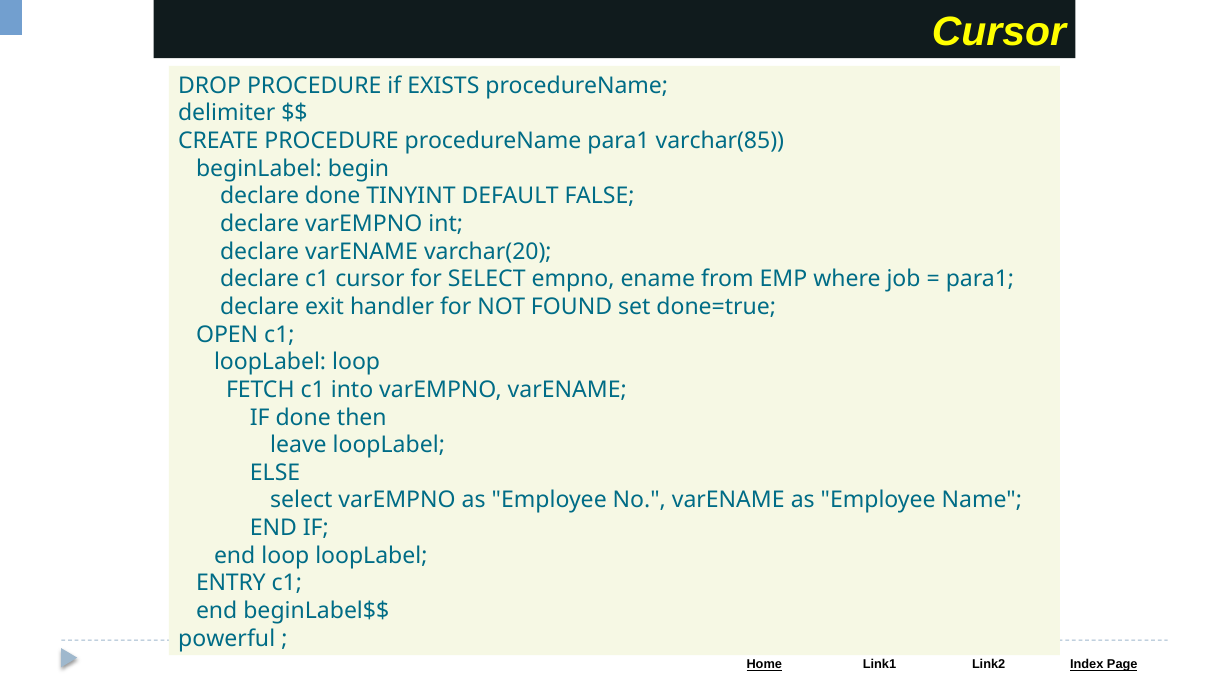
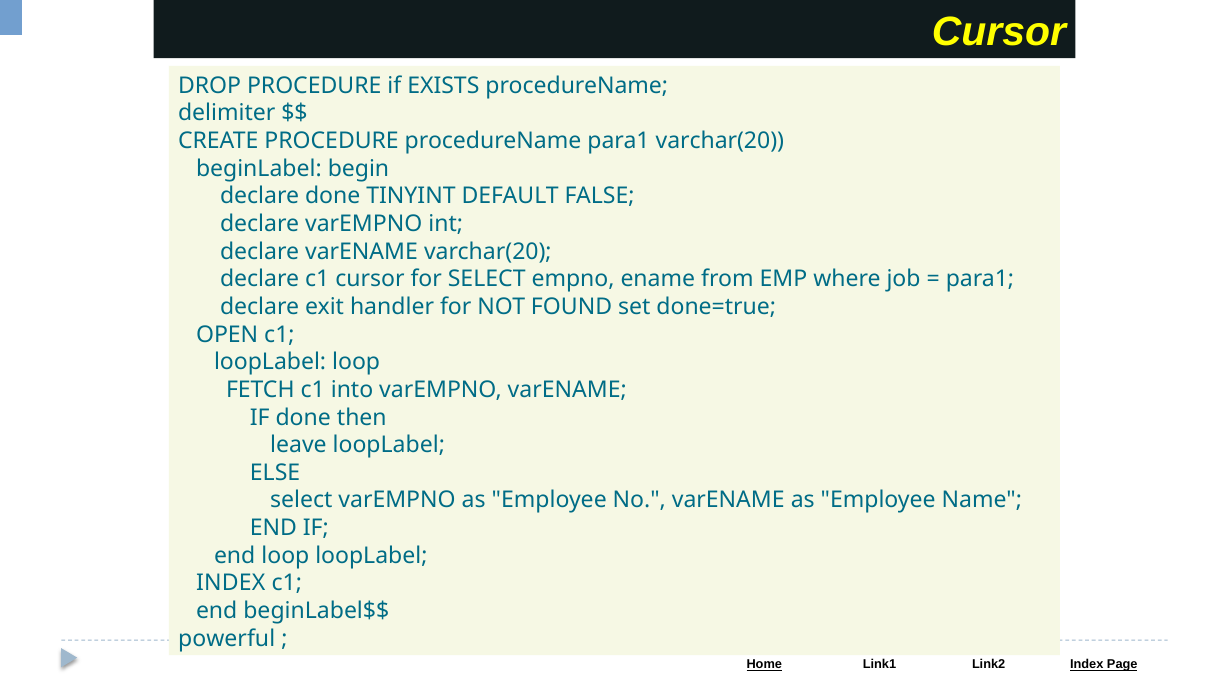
para1 varchar(85: varchar(85 -> varchar(20
ENTRY at (231, 584): ENTRY -> INDEX
